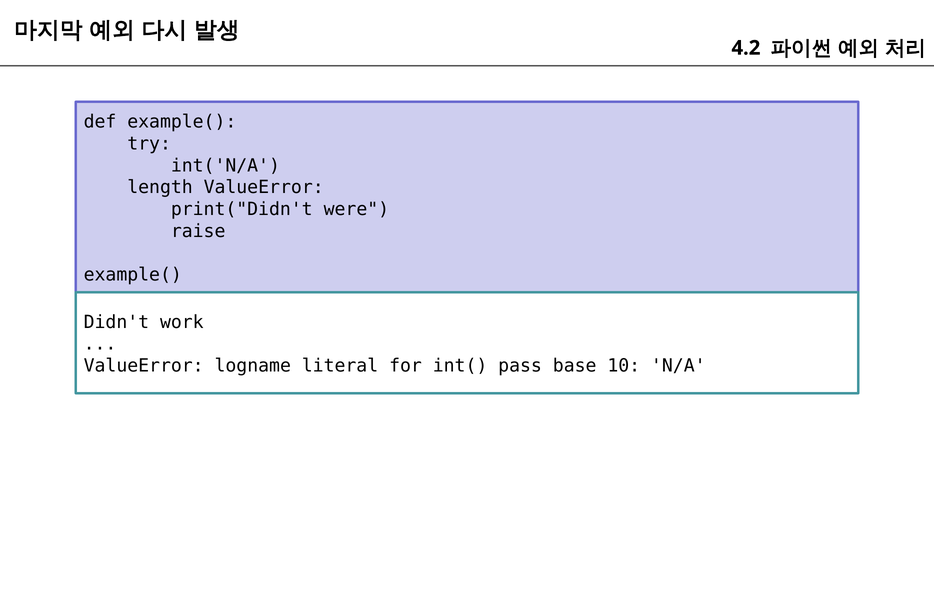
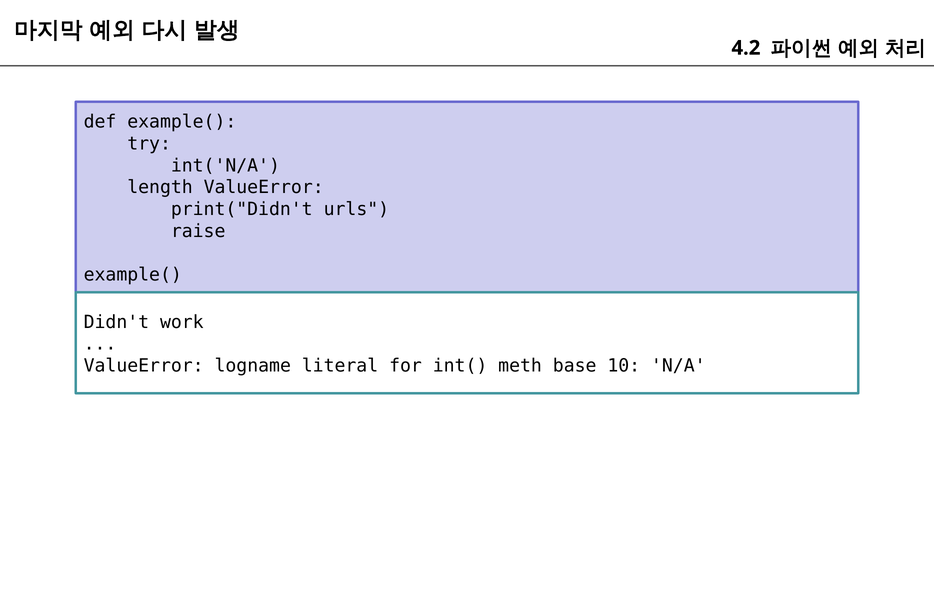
were: were -> urls
pass: pass -> meth
